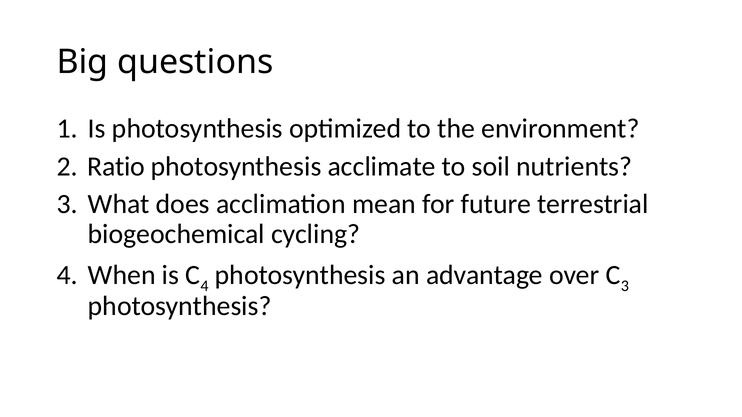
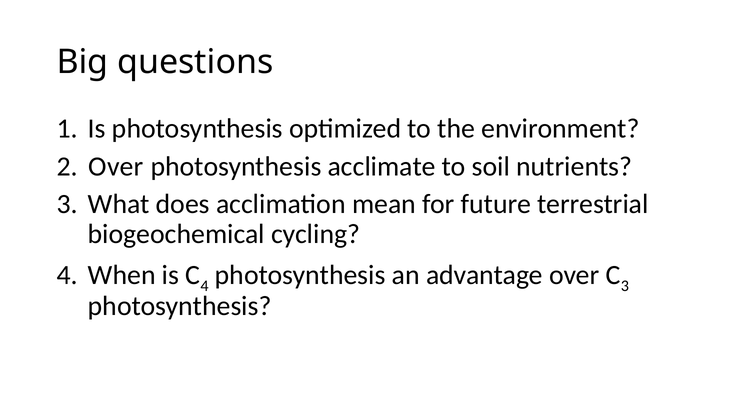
Ratio at (116, 167): Ratio -> Over
